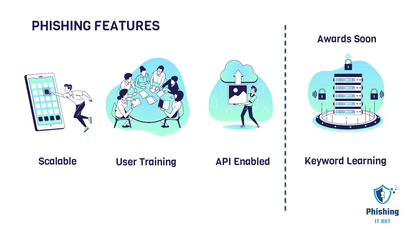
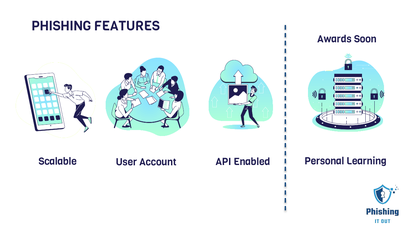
Keyword: Keyword -> Personal
Training: Training -> Account
